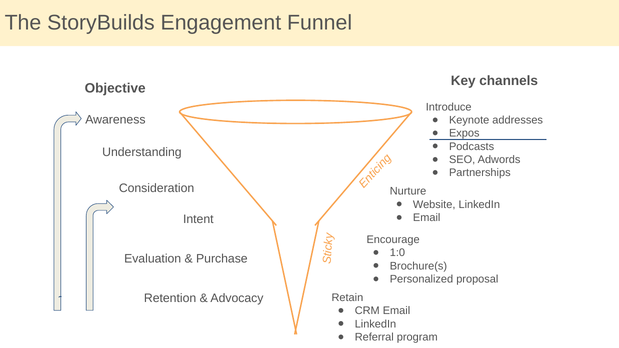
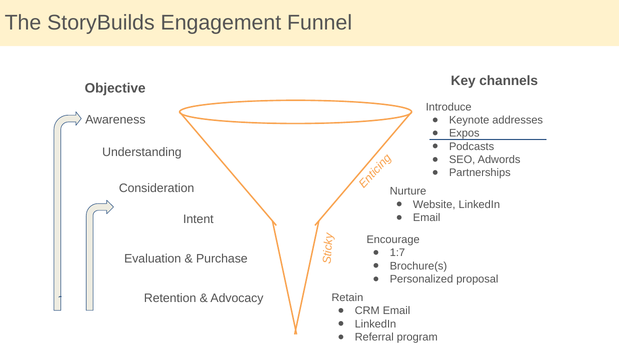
1:0: 1:0 -> 1:7
